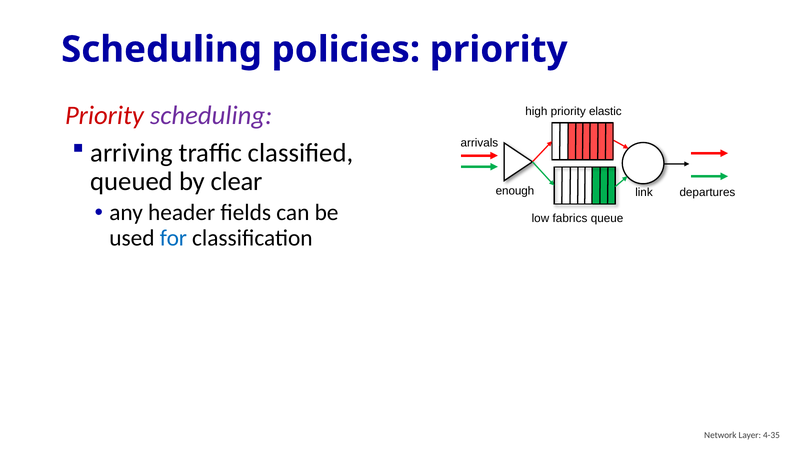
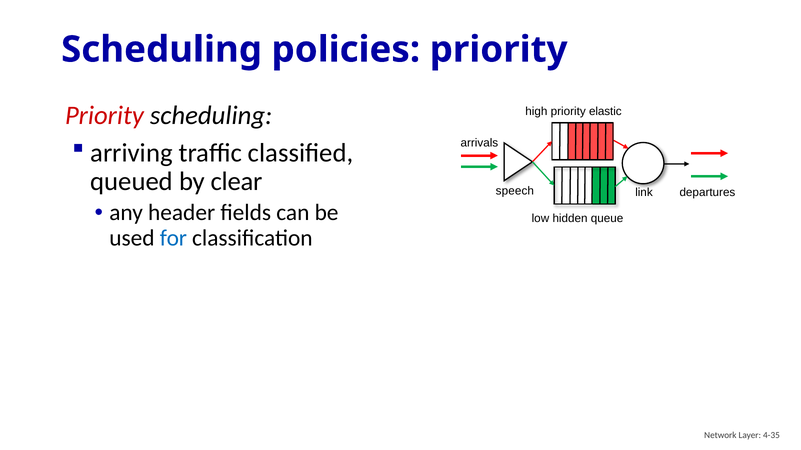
scheduling at (211, 116) colour: purple -> black
enough: enough -> speech
fabrics: fabrics -> hidden
